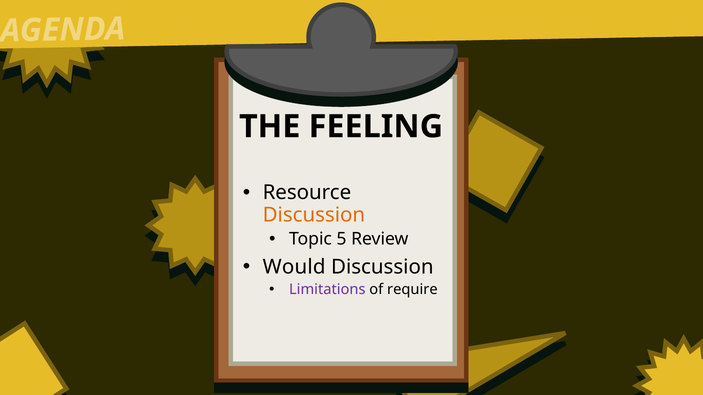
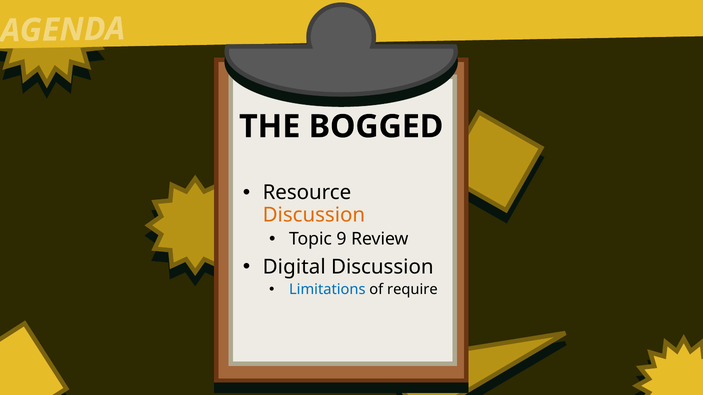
FEELING: FEELING -> BOGGED
5: 5 -> 9
Would: Would -> Digital
Limitations colour: purple -> blue
